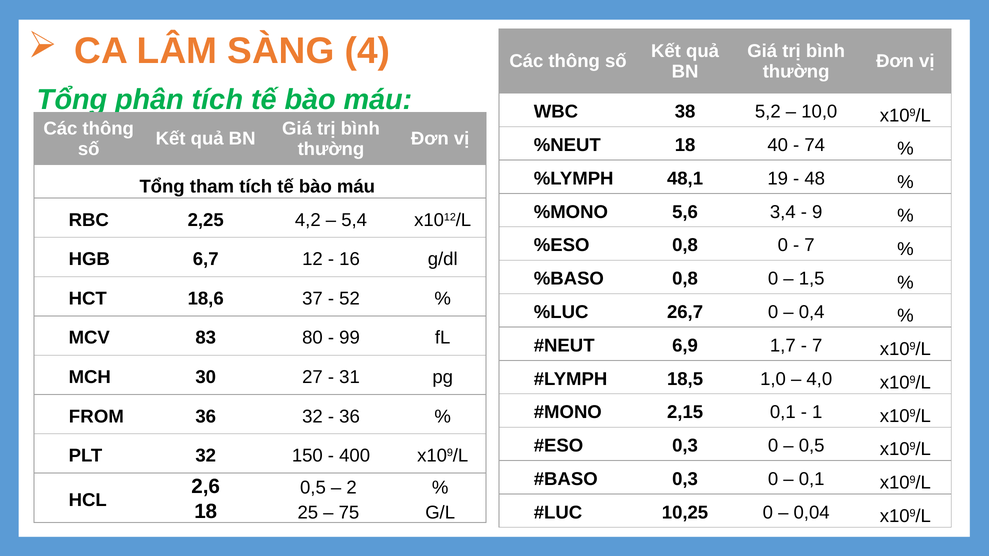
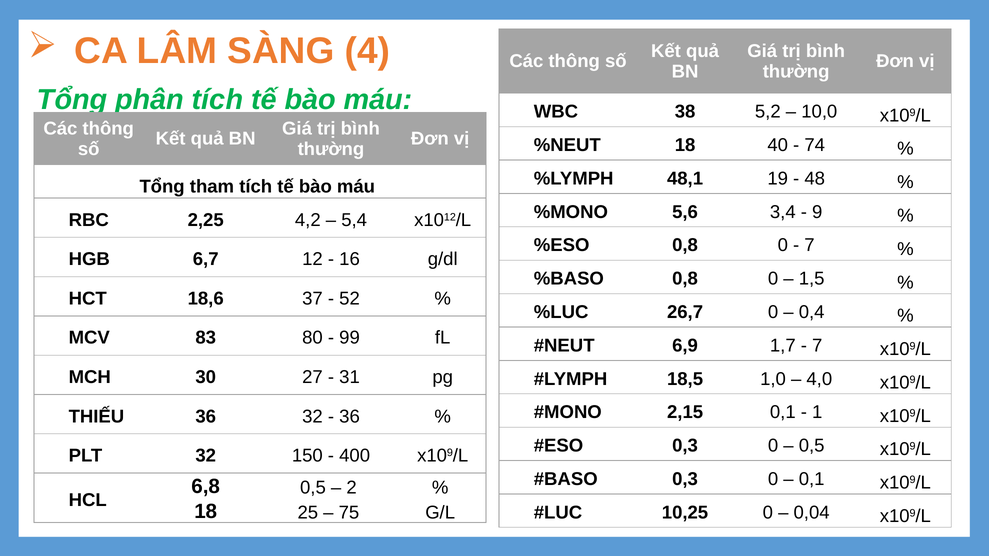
FROM: FROM -> THIẾU
2,6: 2,6 -> 6,8
